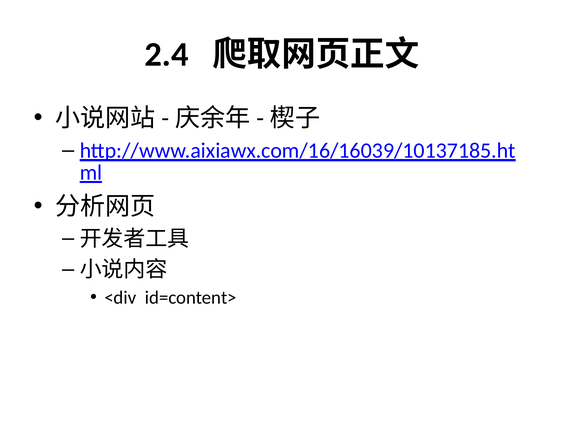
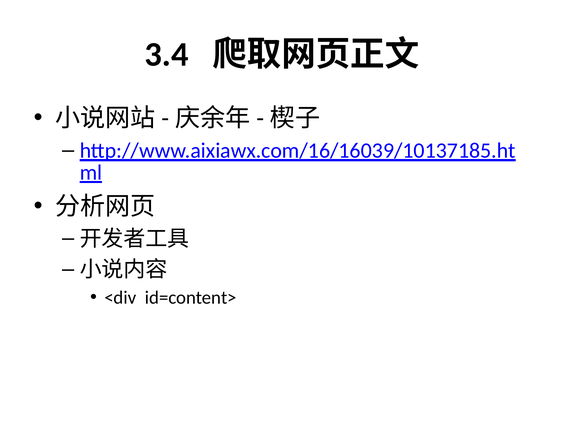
2.4: 2.4 -> 3.4
